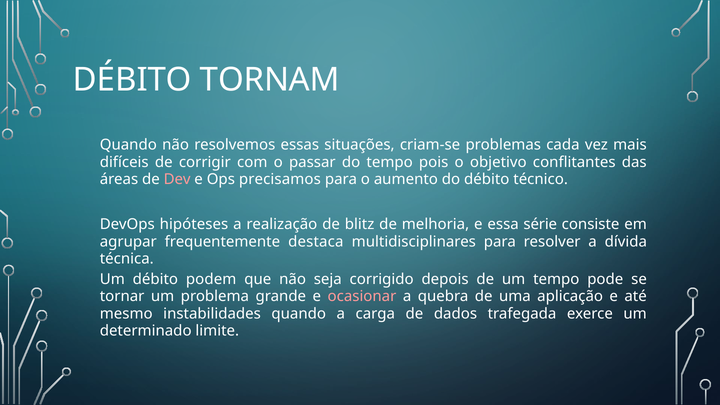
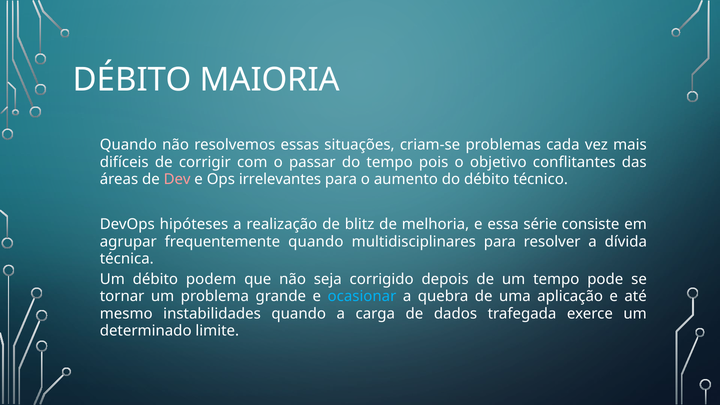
TORNAM: TORNAM -> MAIORIA
precisamos: precisamos -> irrelevantes
frequentemente destaca: destaca -> quando
ocasionar colour: pink -> light blue
